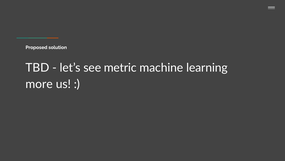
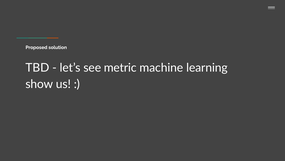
more: more -> show
